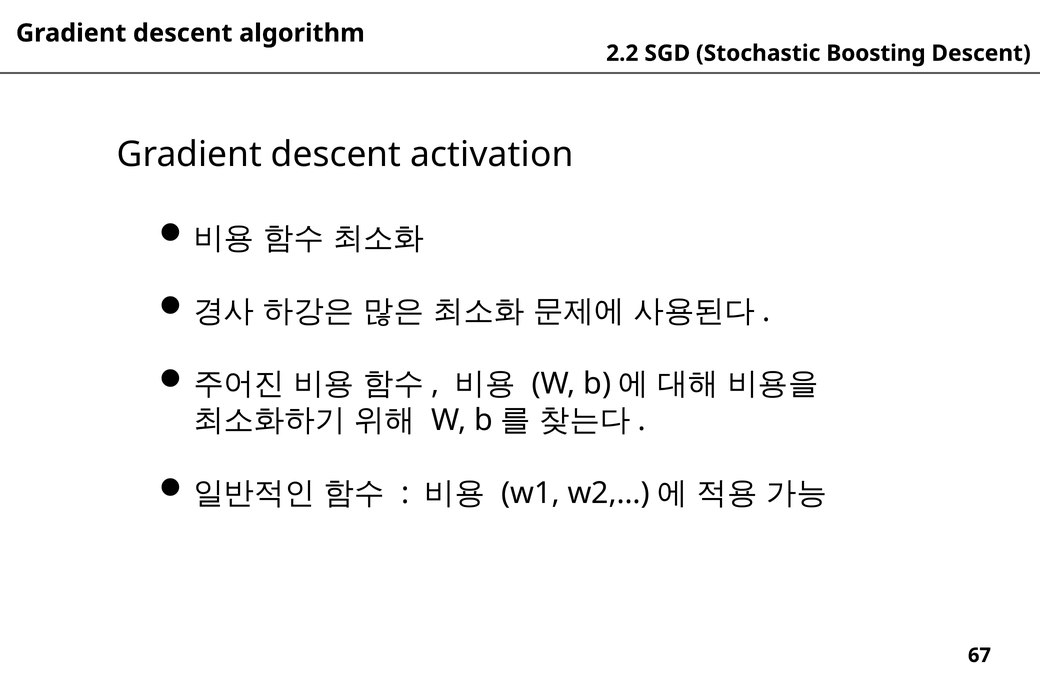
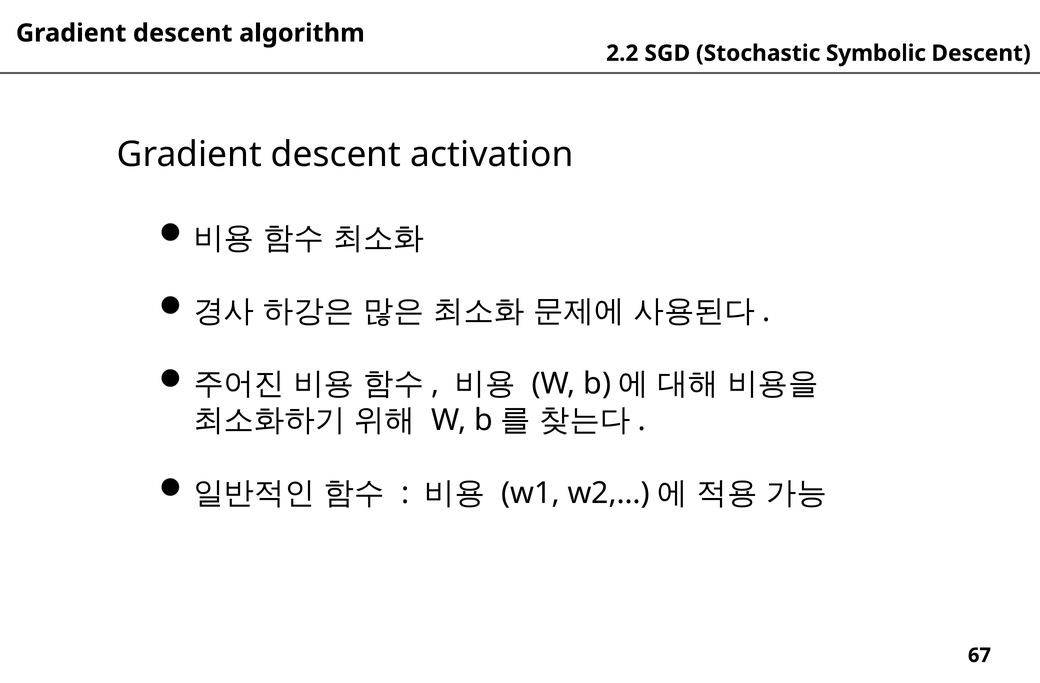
Boosting: Boosting -> Symbolic
